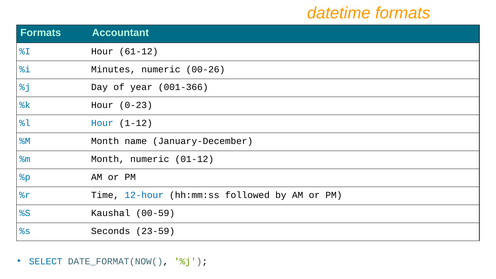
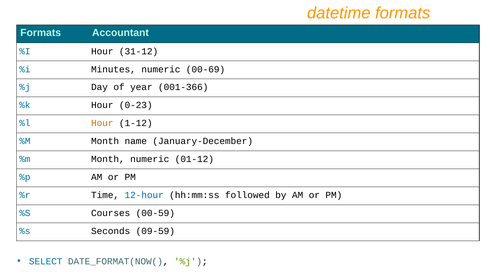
61-12: 61-12 -> 31-12
00-26: 00-26 -> 00-69
Hour at (102, 123) colour: blue -> orange
Kaushal: Kaushal -> Courses
23-59: 23-59 -> 09-59
